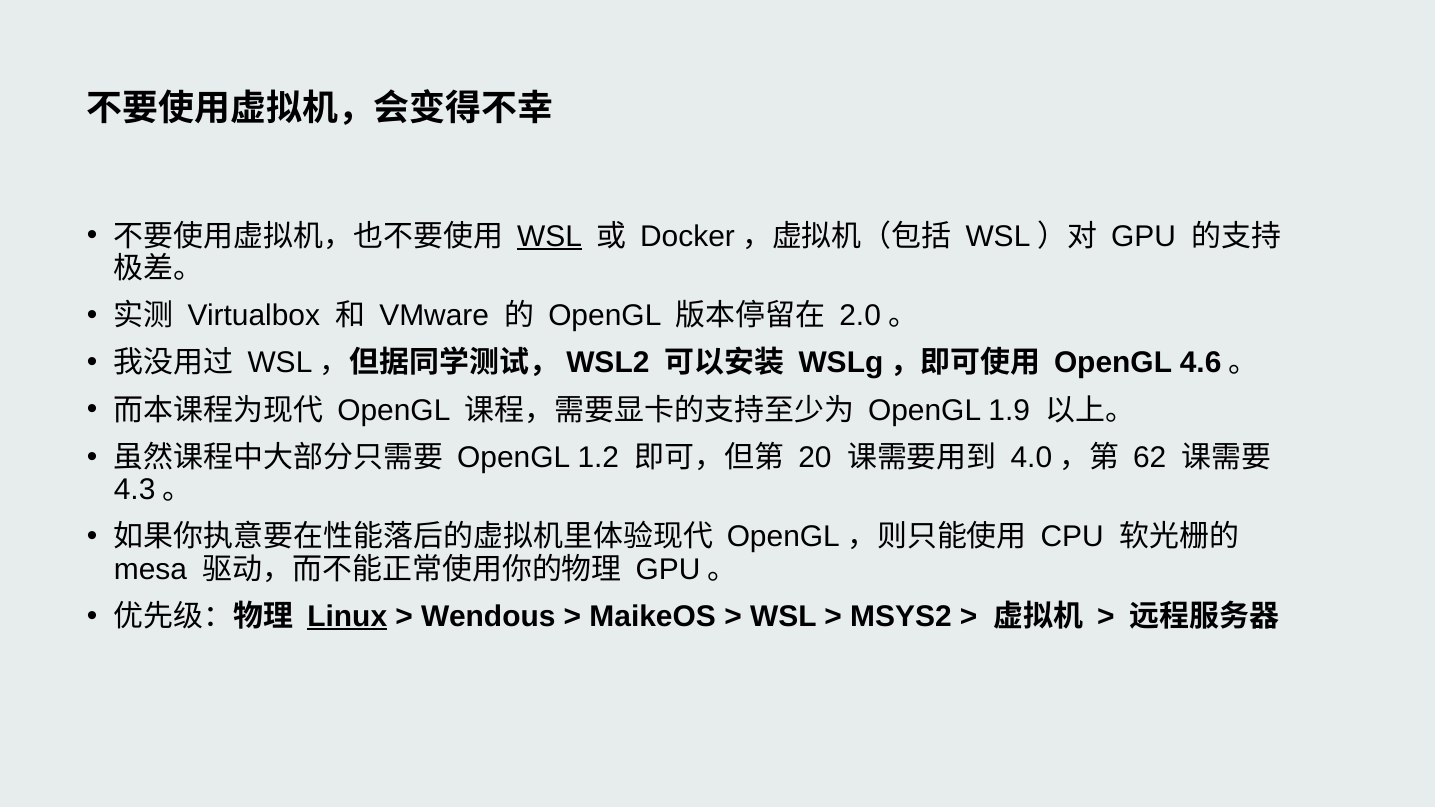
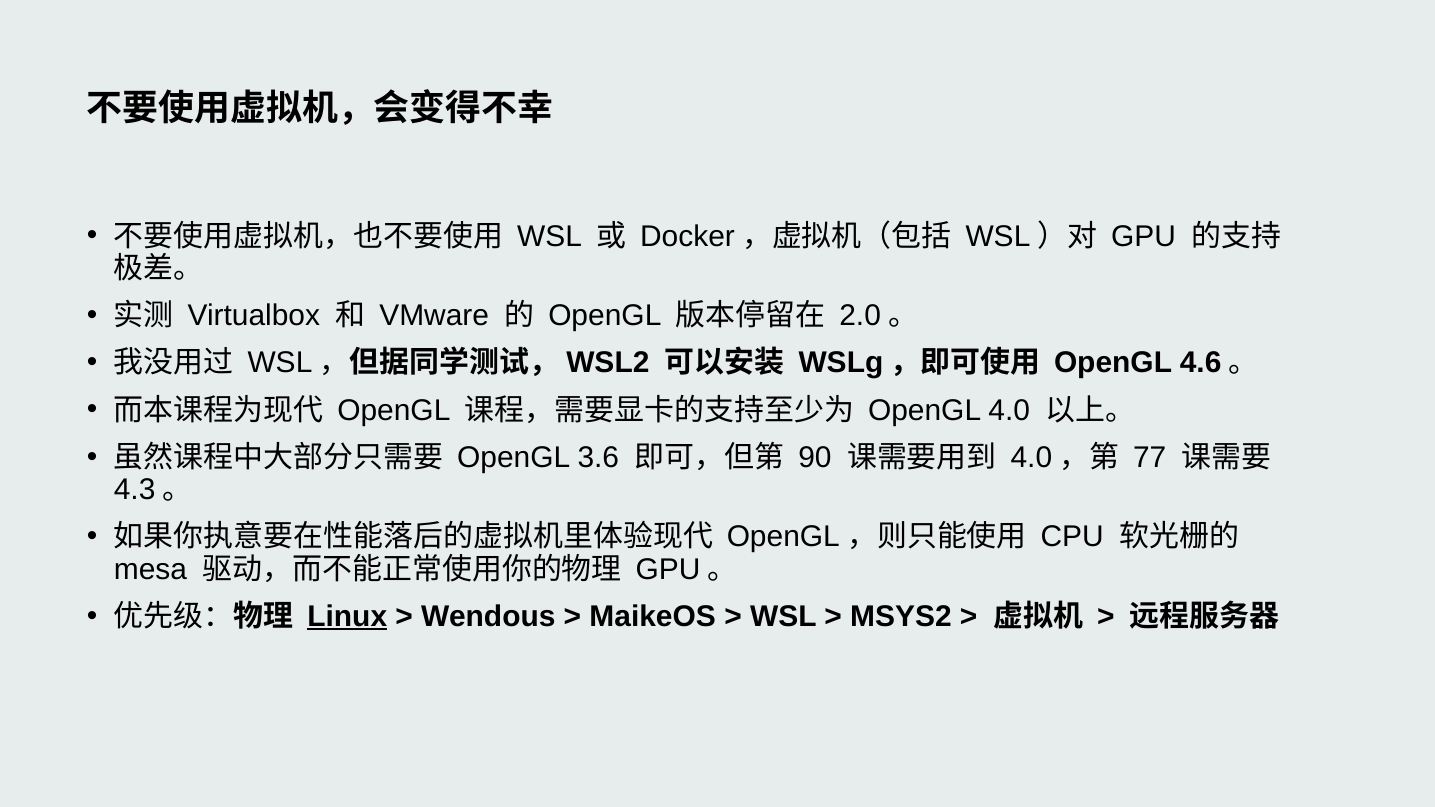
WSL at (550, 236) underline: present -> none
1.9: 1.9 -> 4.0
1.2: 1.2 -> 3.6
20: 20 -> 90
62: 62 -> 77
